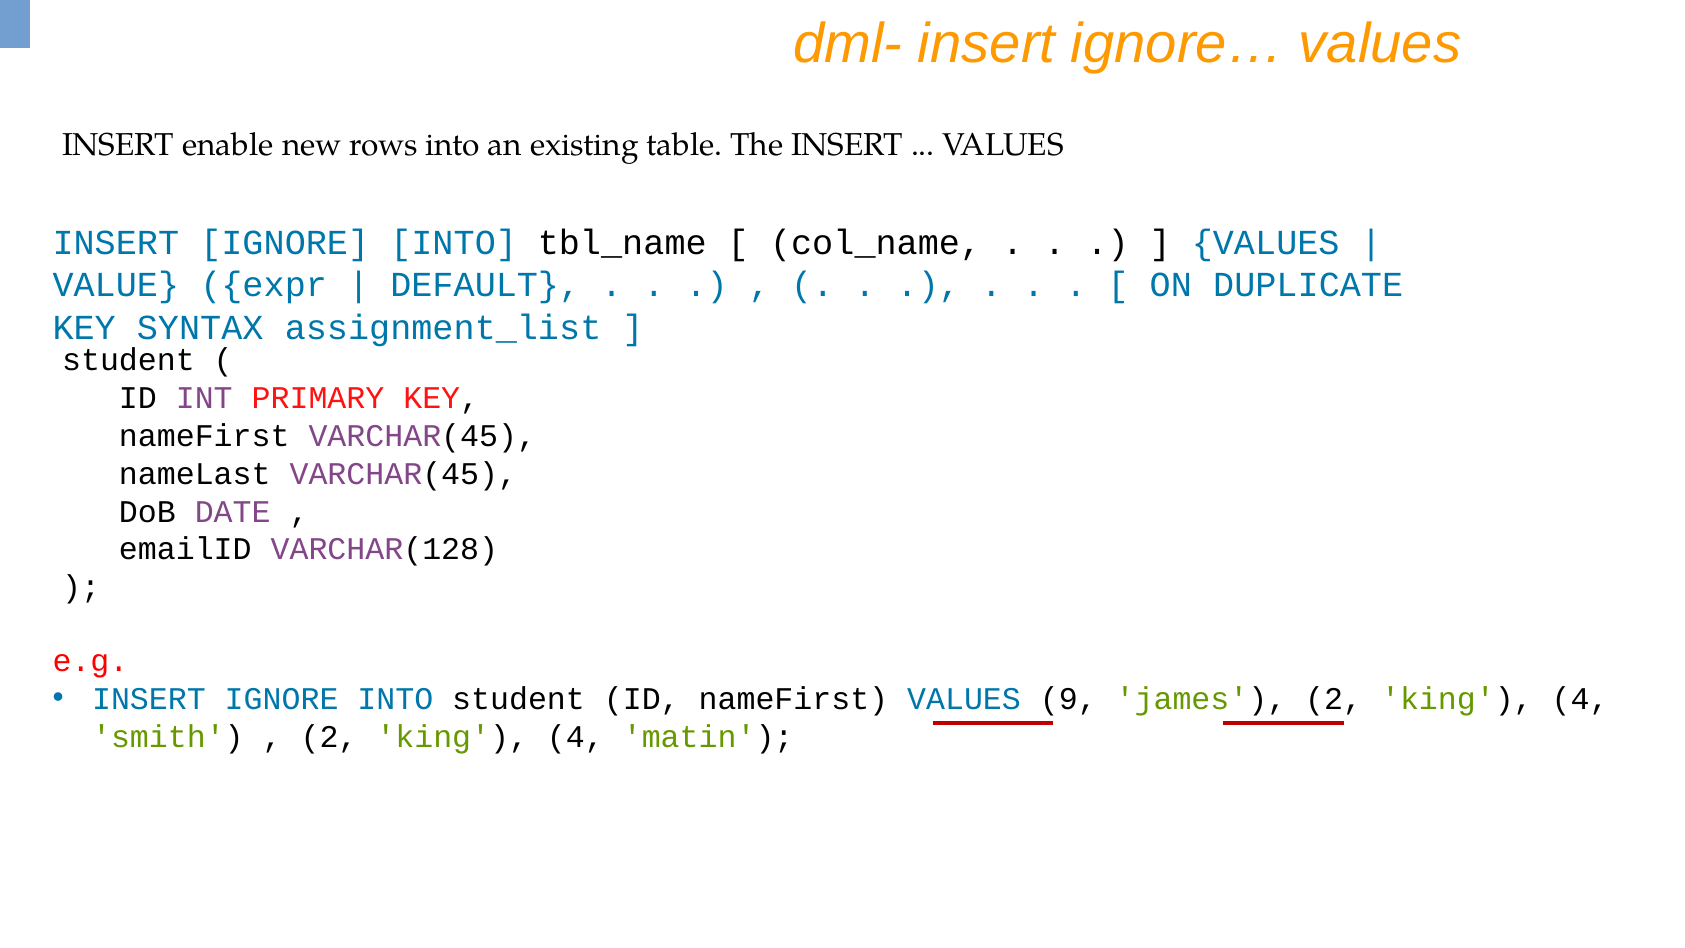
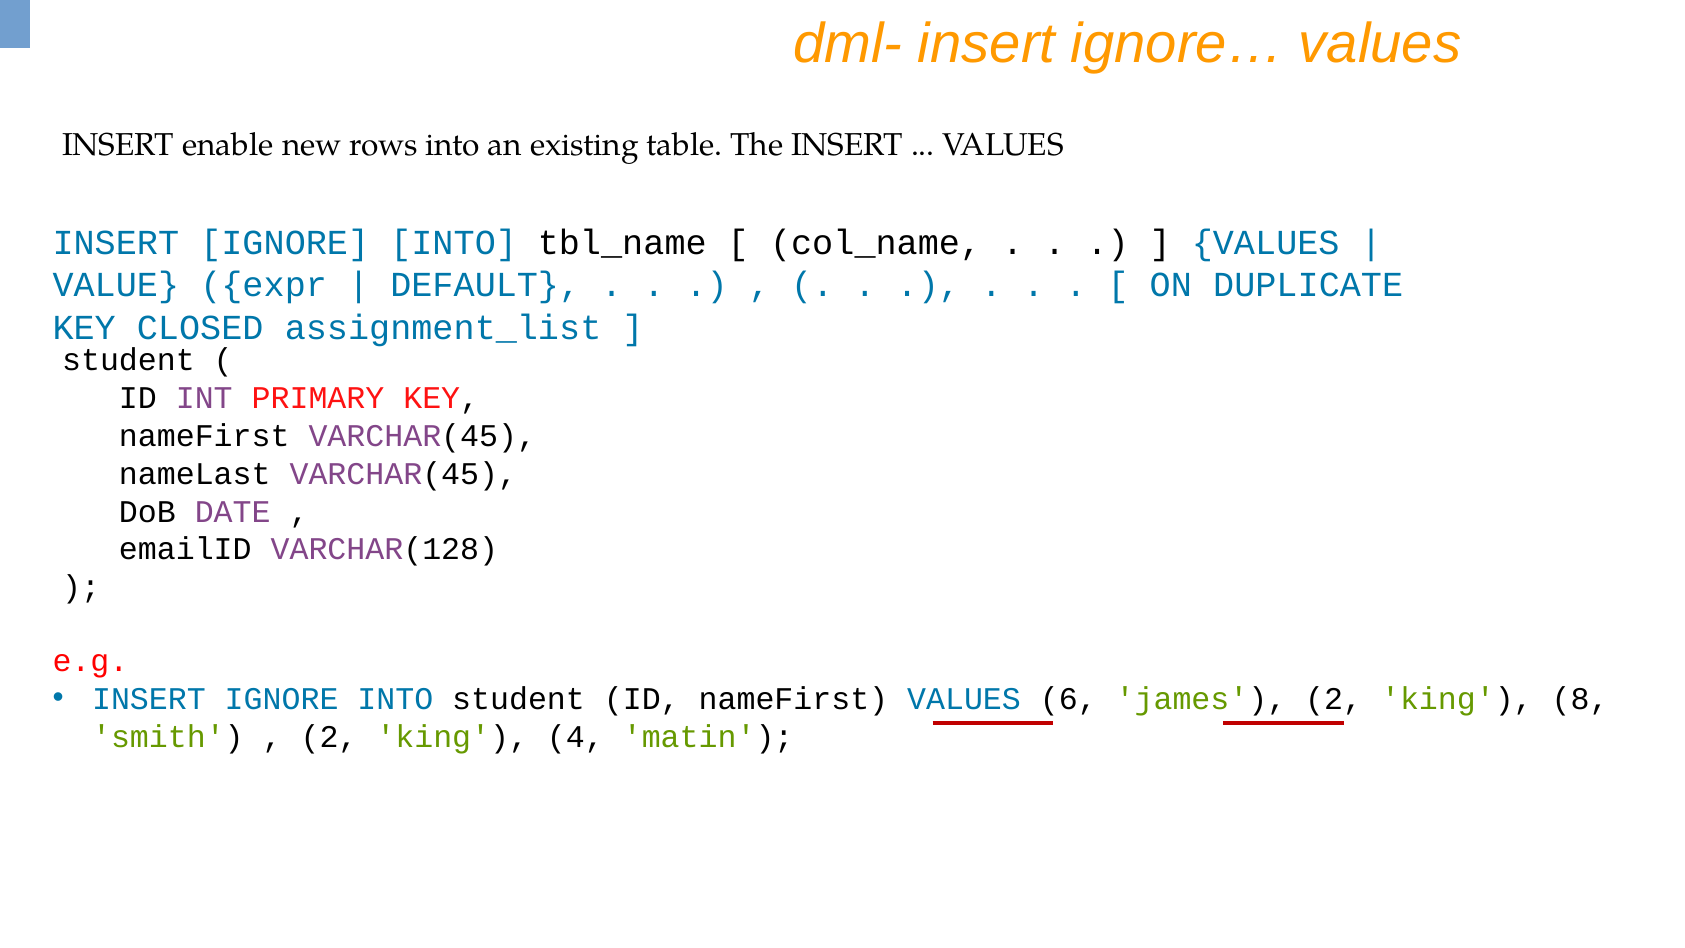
SYNTAX: SYNTAX -> CLOSED
9: 9 -> 6
james 2 king 4: 4 -> 8
